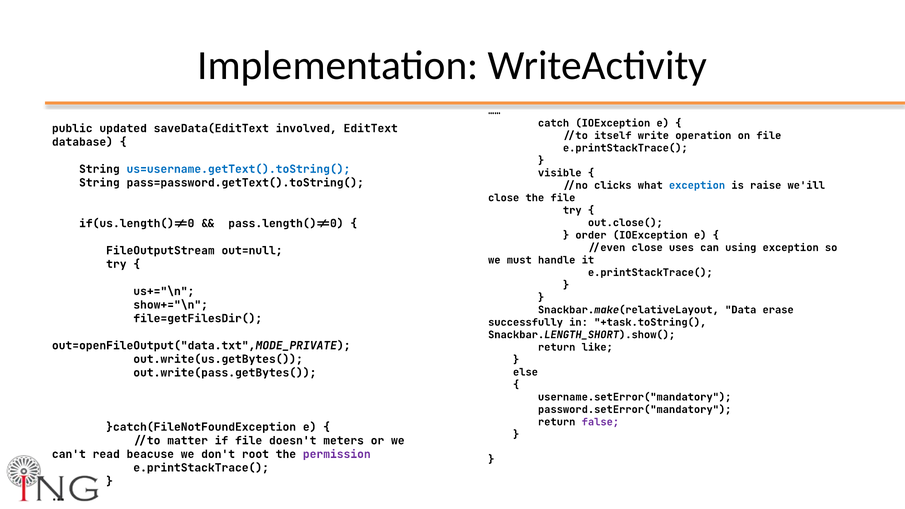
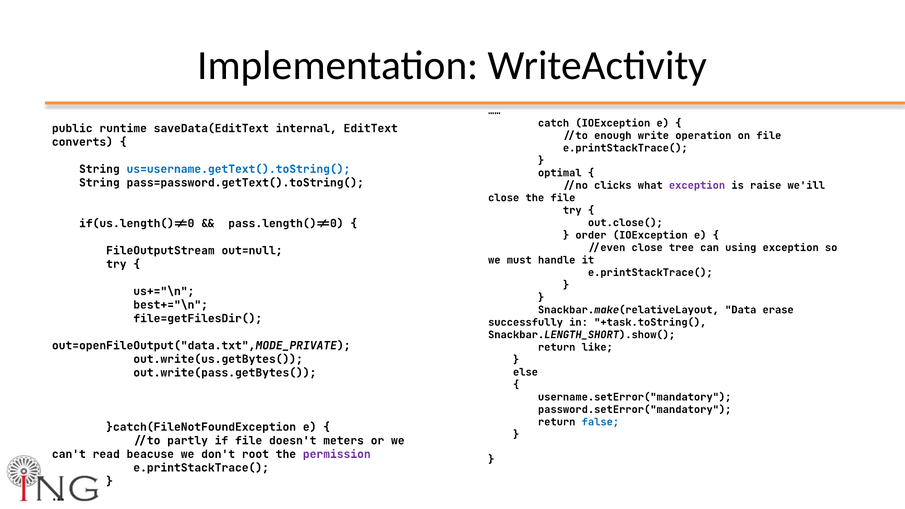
updated: updated -> runtime
involved: involved -> internal
itself: itself -> enough
database: database -> converts
visible: visible -> optimal
exception at (697, 185) colour: blue -> purple
uses: uses -> tree
show+="\n: show+="\n -> best+="\n
false colour: purple -> blue
matter: matter -> partly
